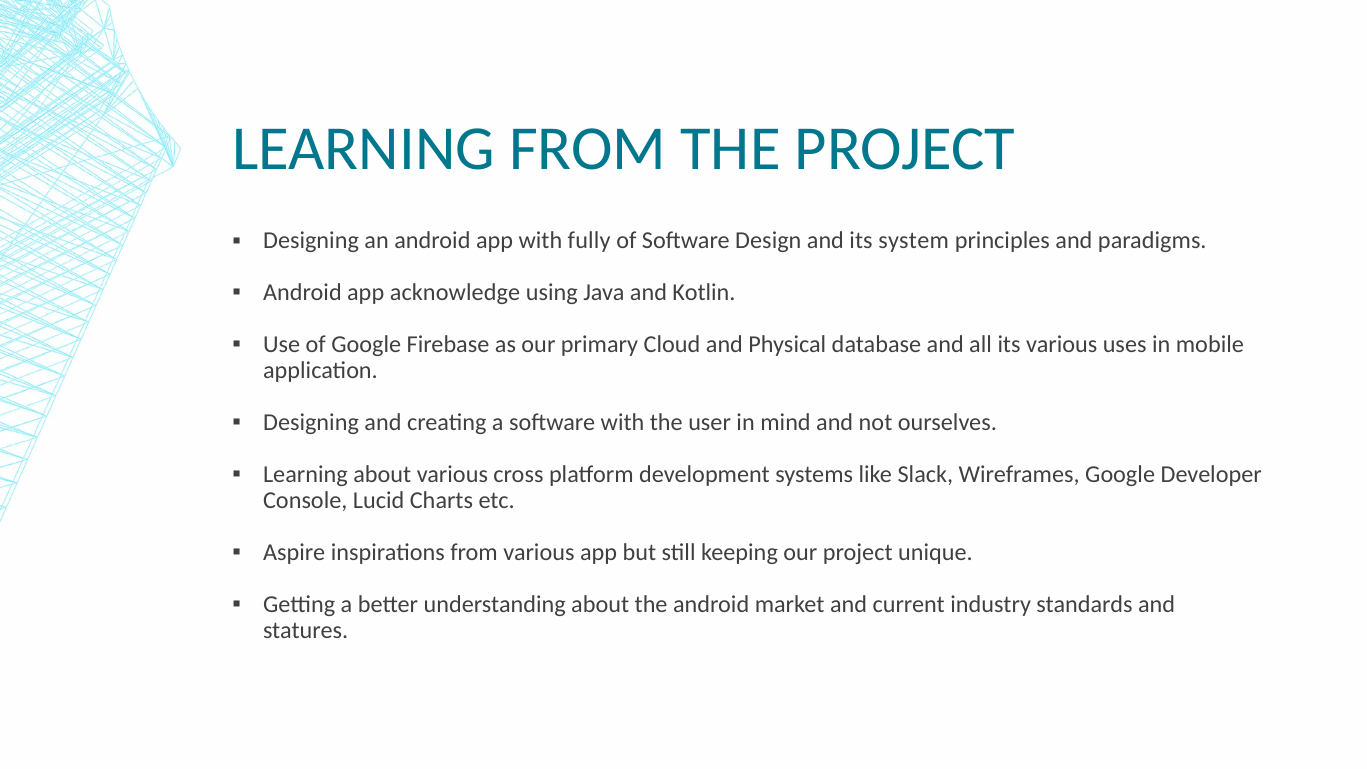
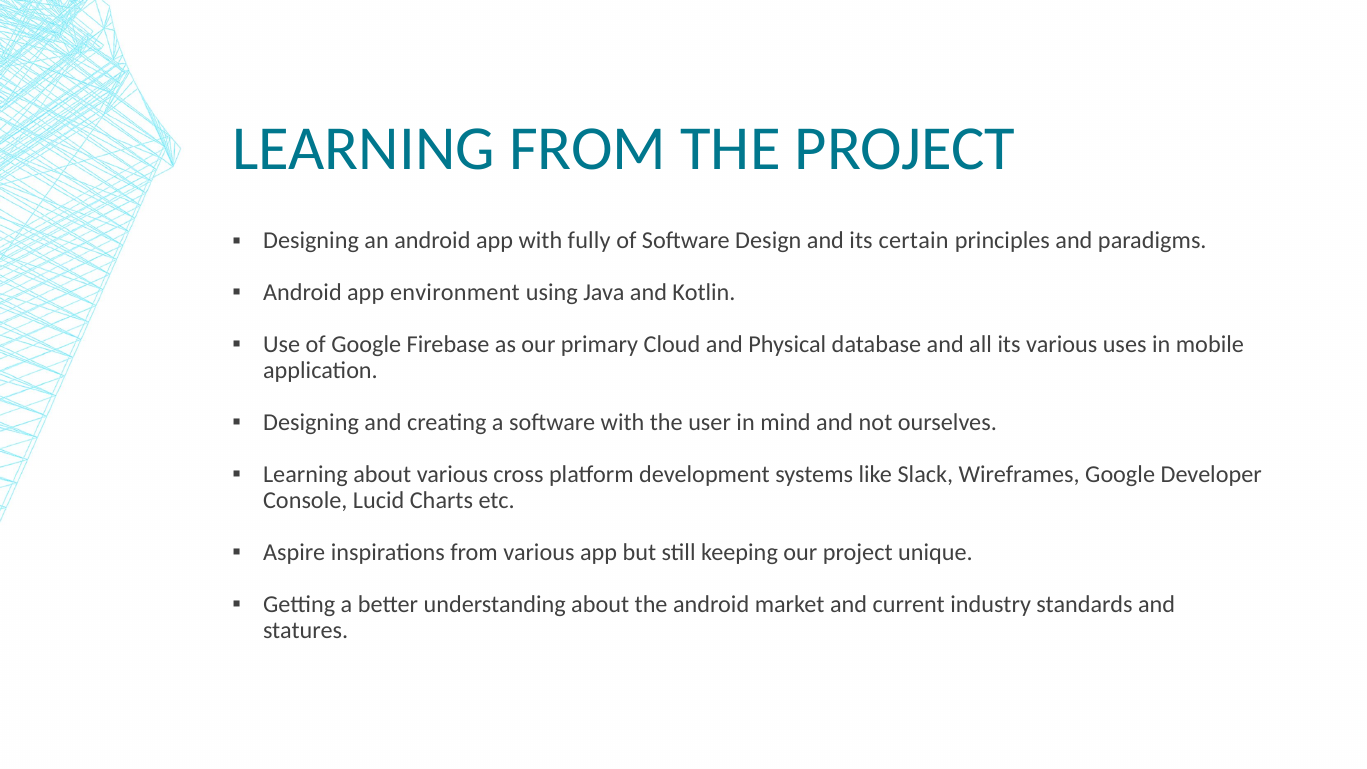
system: system -> certain
acknowledge: acknowledge -> environment
